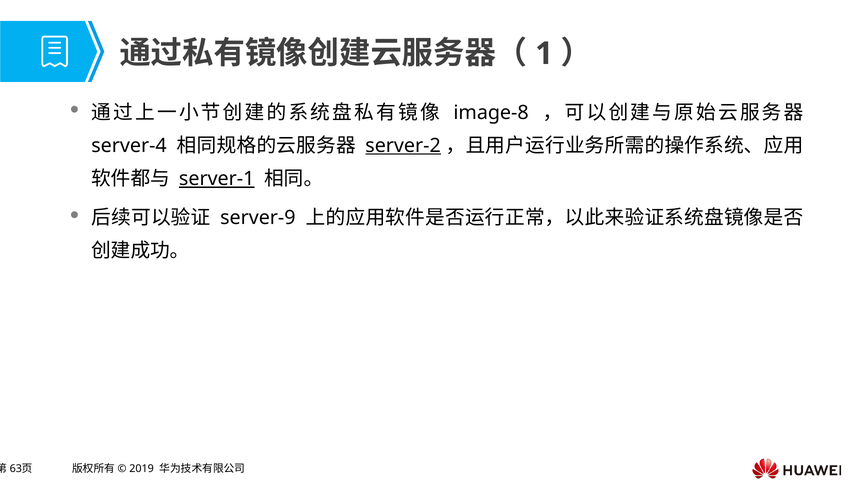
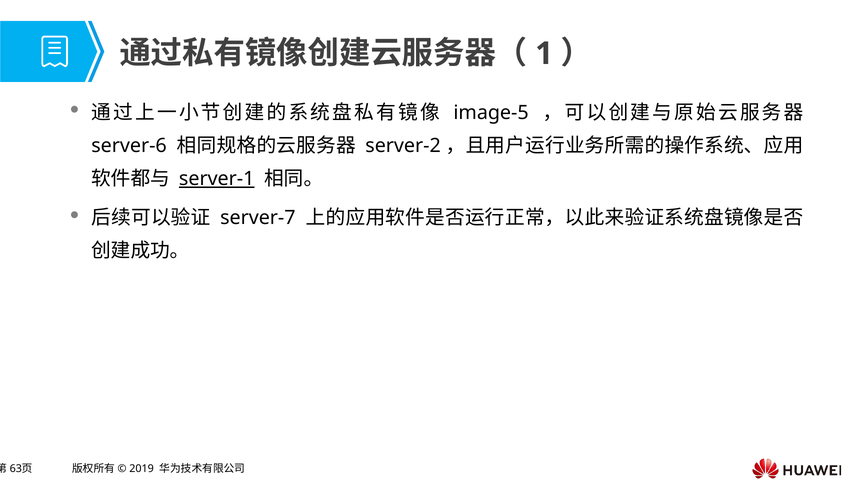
image-8: image-8 -> image-5
server-4: server-4 -> server-6
server-2 underline: present -> none
server-9: server-9 -> server-7
